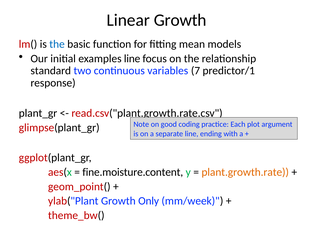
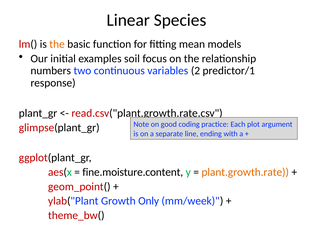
Linear Growth: Growth -> Species
the at (57, 44) colour: blue -> orange
examples line: line -> soil
standard: standard -> numbers
7: 7 -> 2
